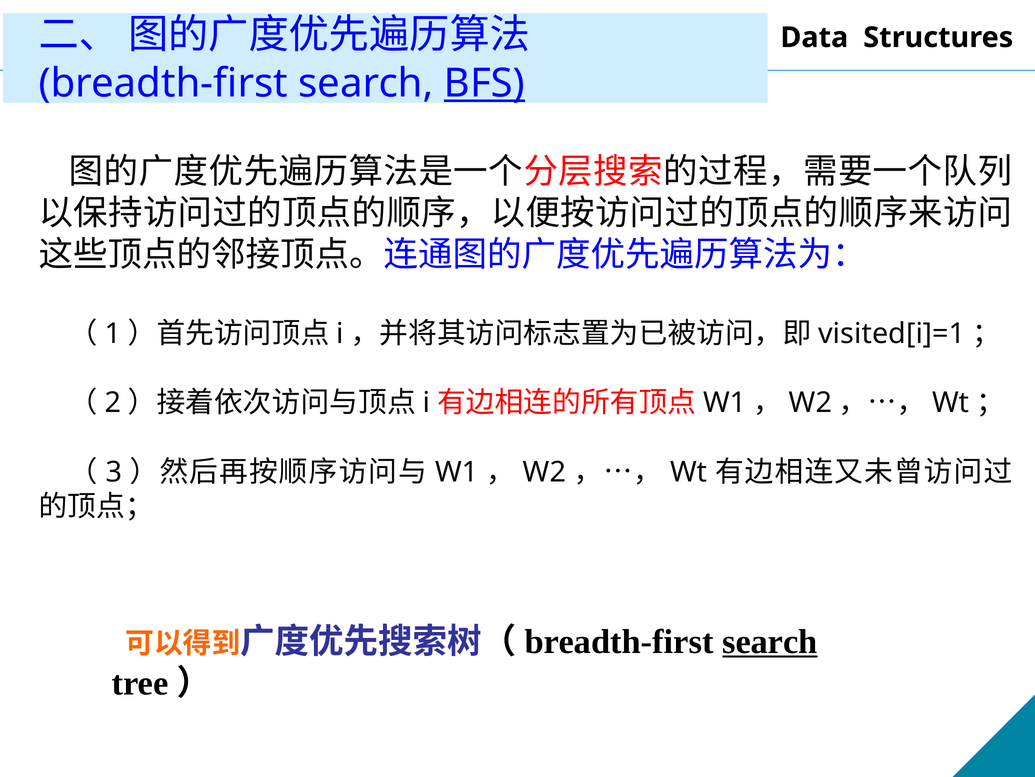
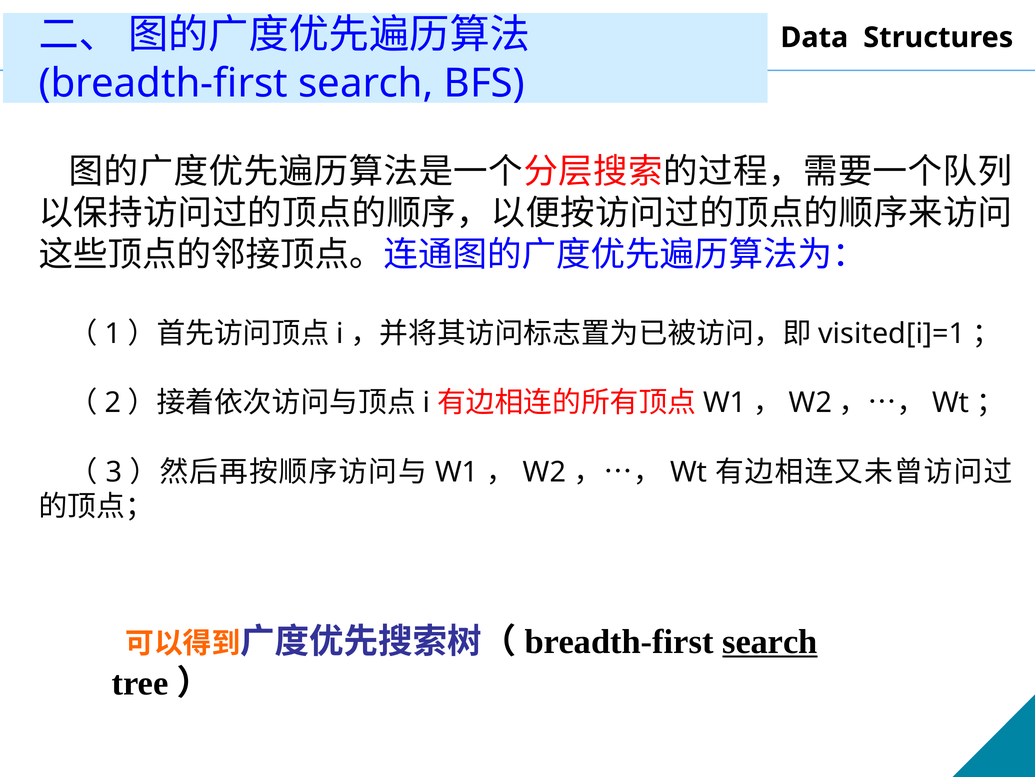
BFS underline: present -> none
